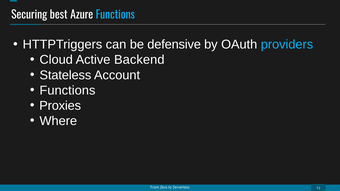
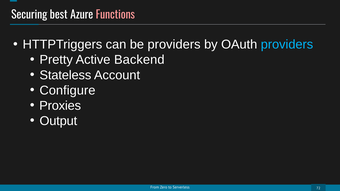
Functions at (115, 15) colour: light blue -> pink
be defensive: defensive -> providers
Cloud: Cloud -> Pretty
Functions at (67, 90): Functions -> Configure
Where: Where -> Output
